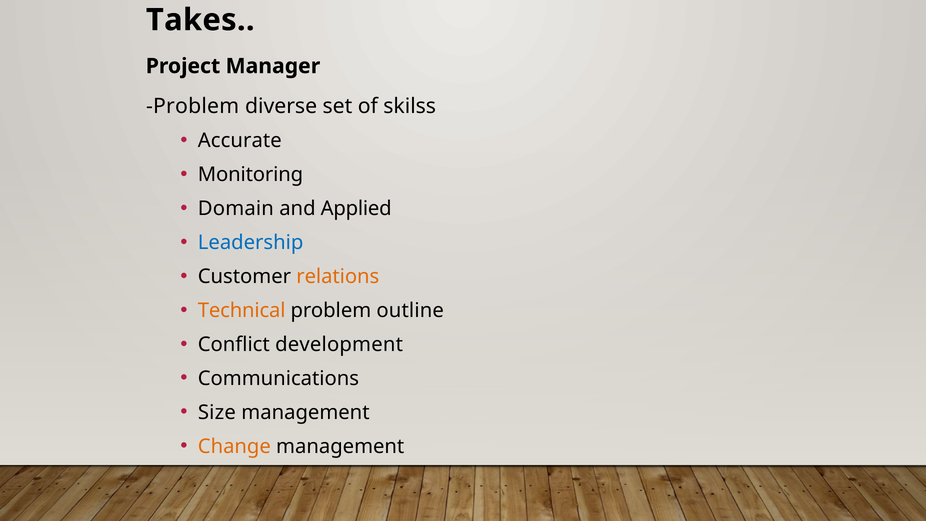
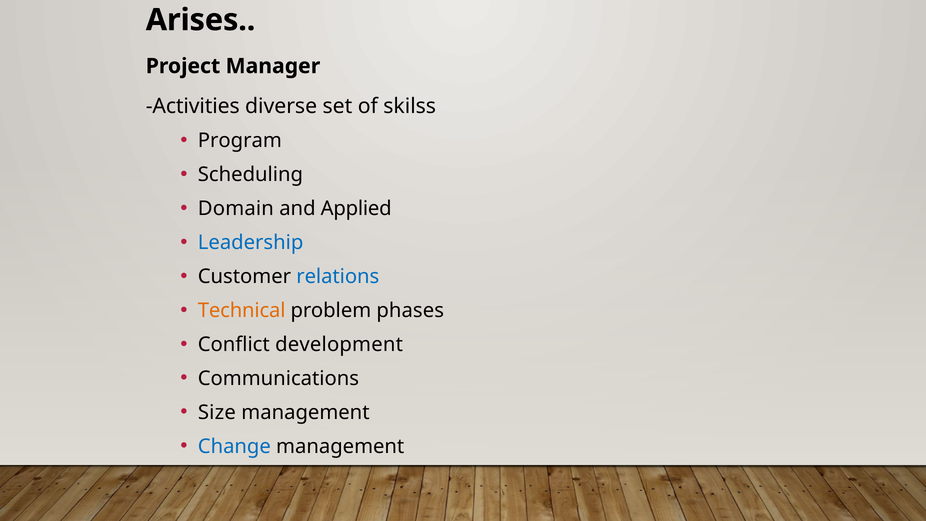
Takes: Takes -> Arises
Problem at (193, 106): Problem -> Activities
Accurate: Accurate -> Program
Monitoring: Monitoring -> Scheduling
relations colour: orange -> blue
outline: outline -> phases
Change colour: orange -> blue
